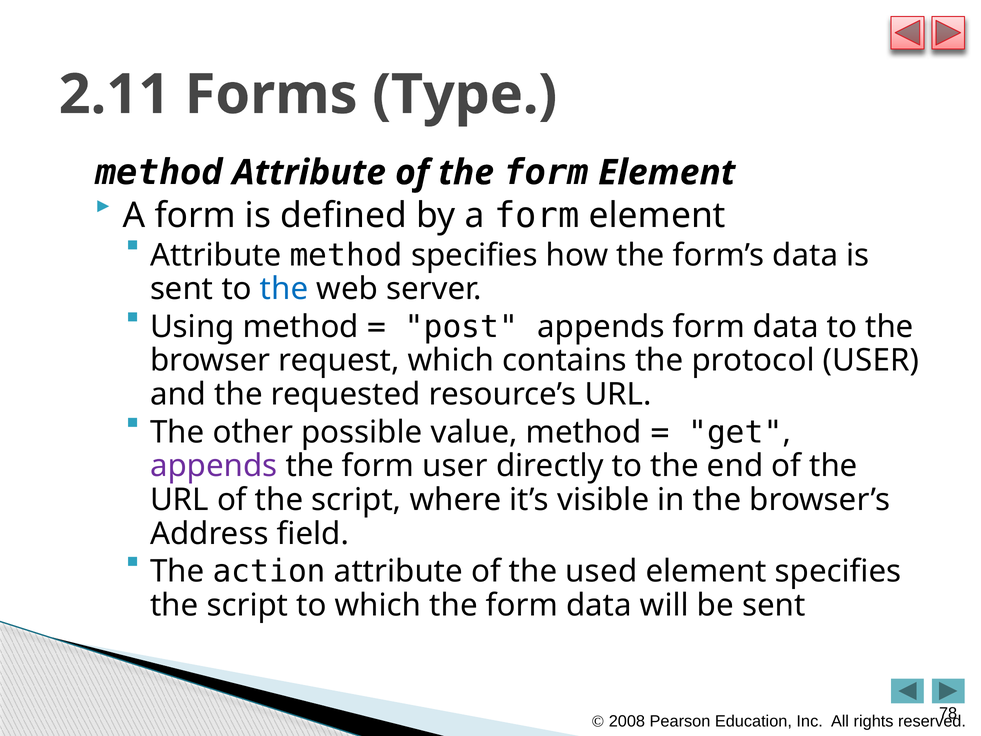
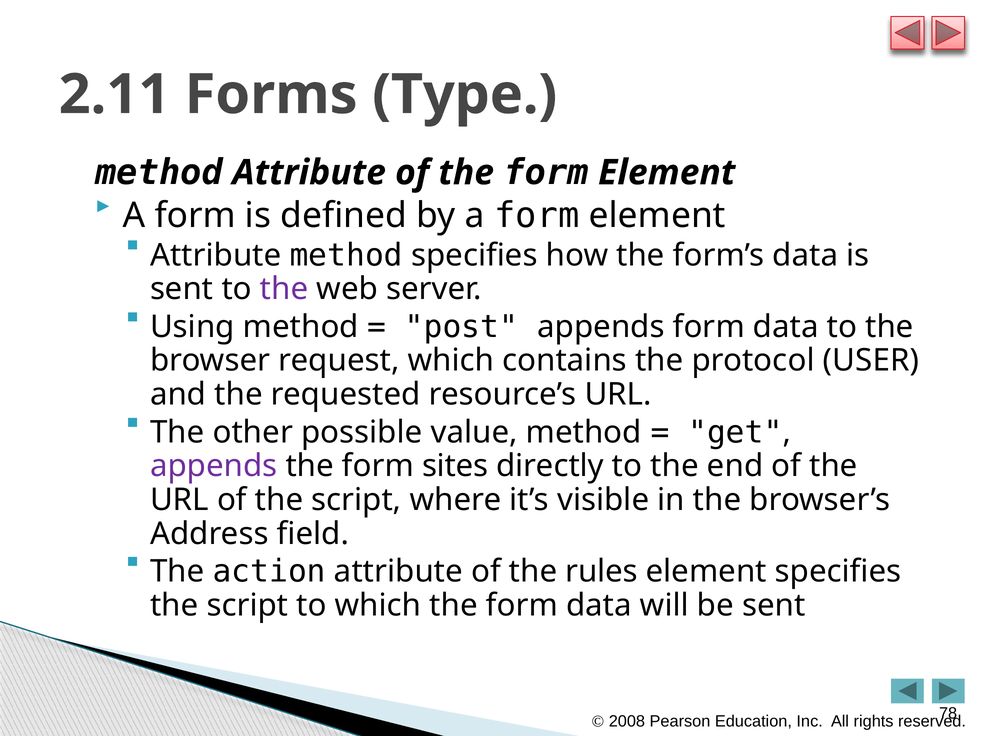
the at (284, 289) colour: blue -> purple
form user: user -> sites
used: used -> rules
